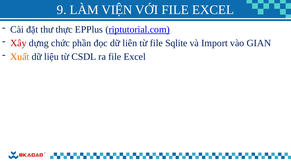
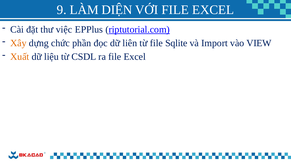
VIỆN: VIỆN -> DIỆN
thực: thực -> việc
Xây colour: red -> orange
GIAN: GIAN -> VIEW
